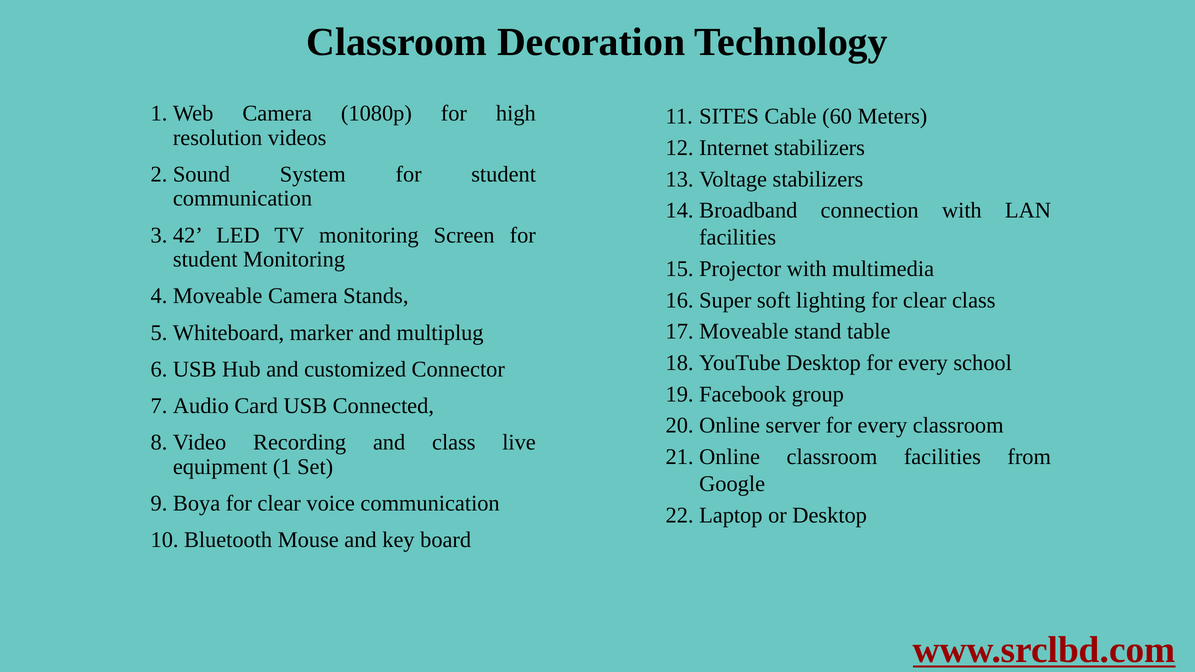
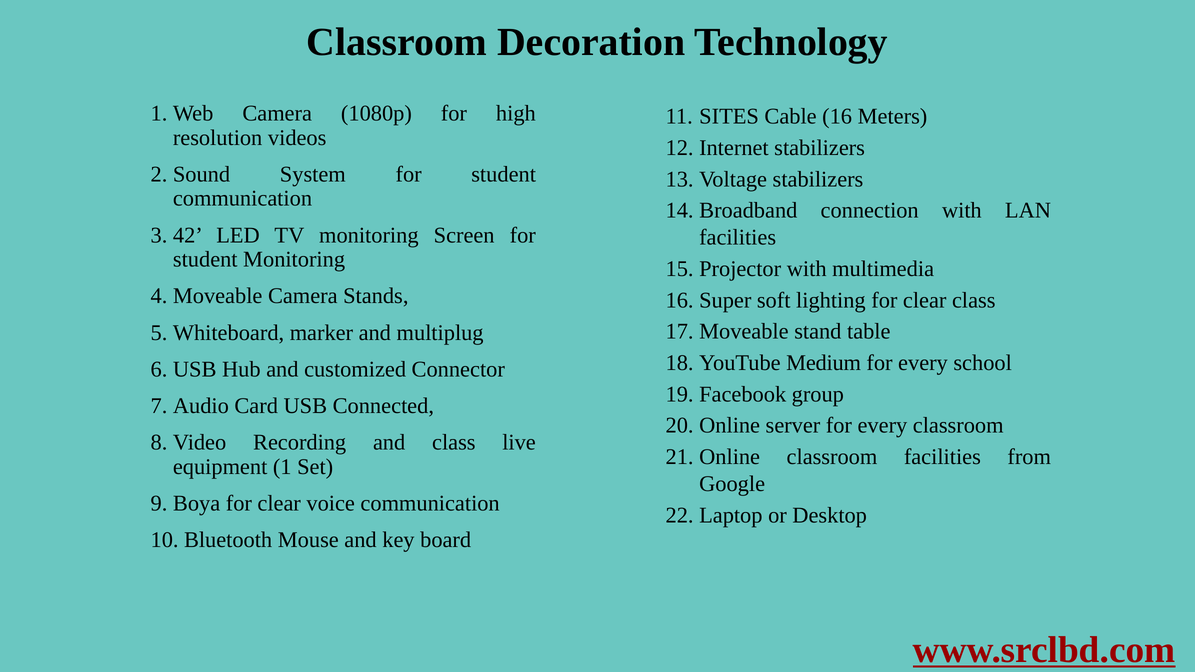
Cable 60: 60 -> 16
YouTube Desktop: Desktop -> Medium
